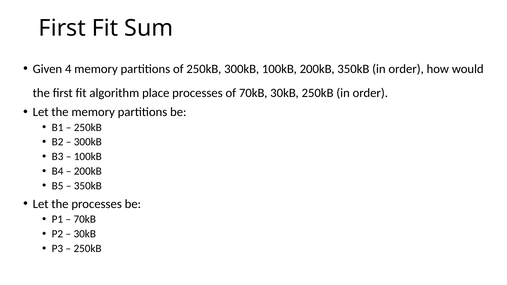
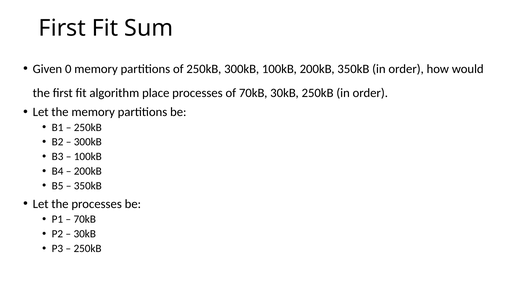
4: 4 -> 0
